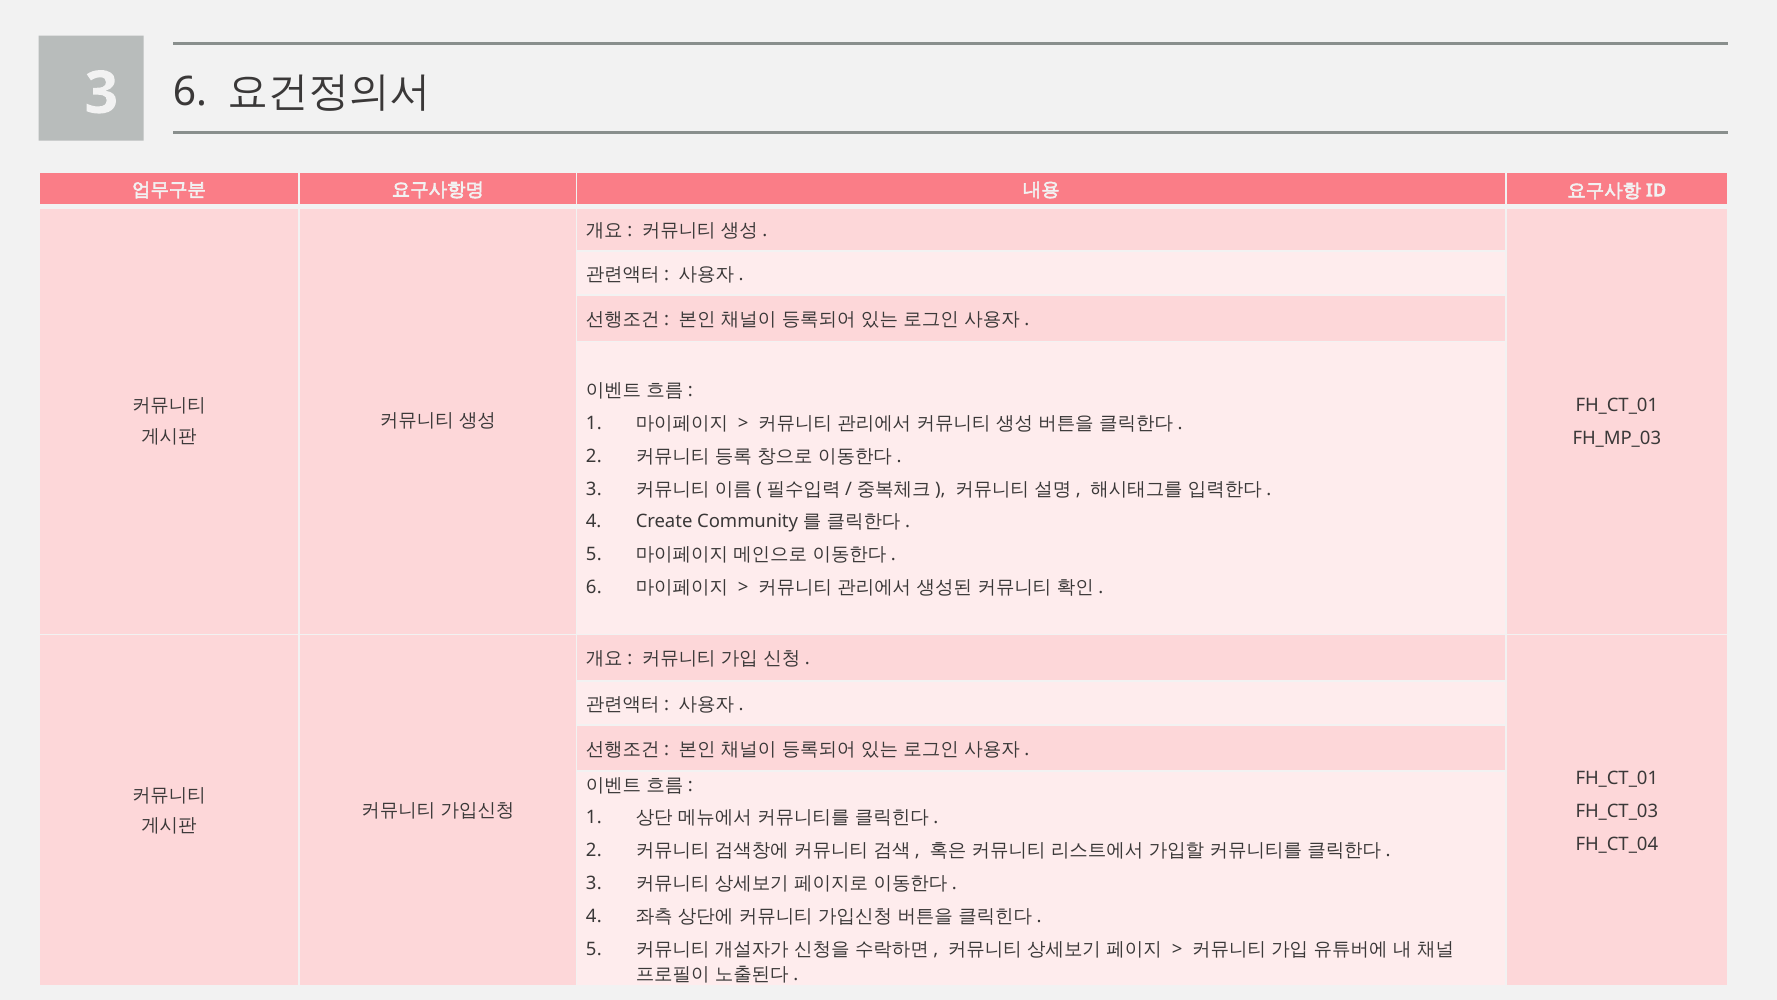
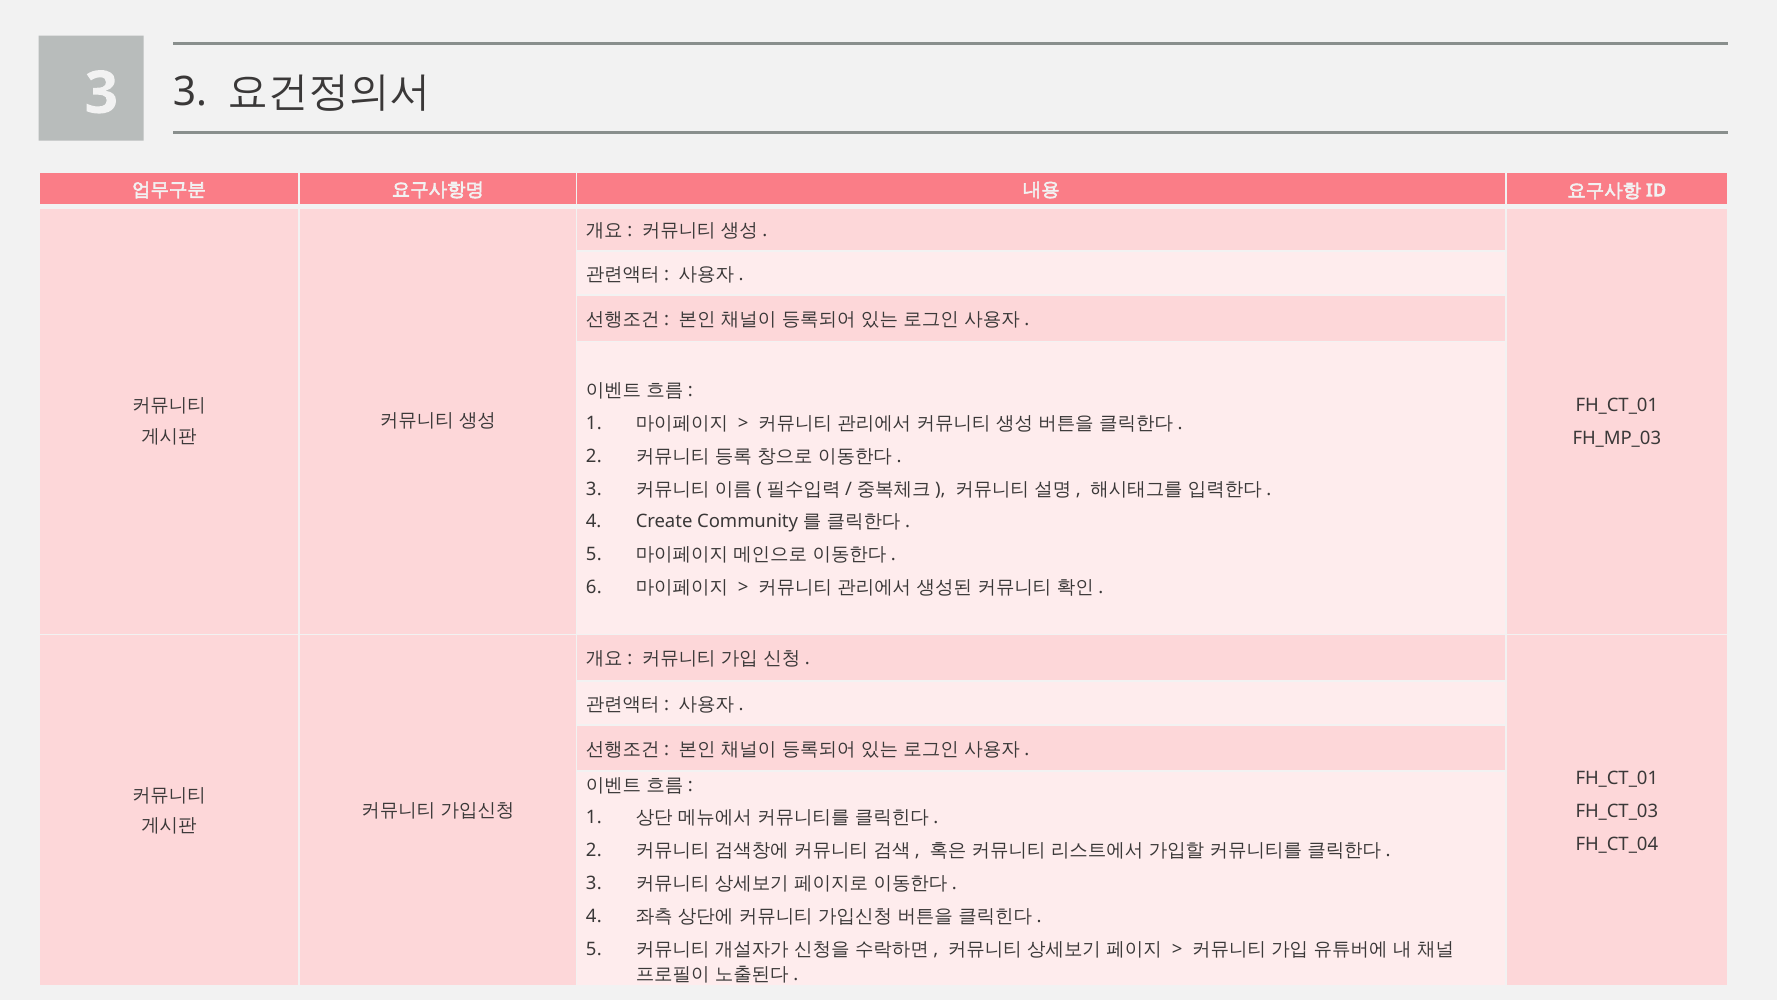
3 6: 6 -> 3
